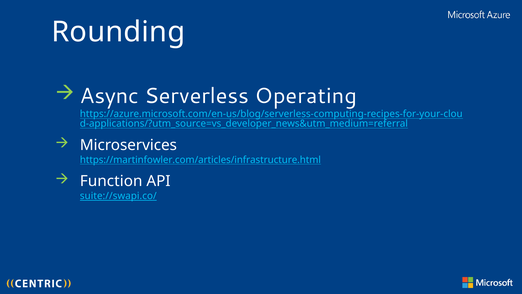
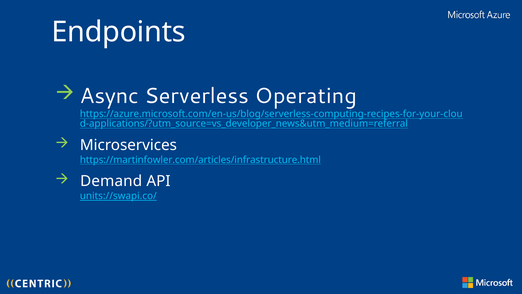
Rounding: Rounding -> Endpoints
Function: Function -> Demand
suite://swapi.co/: suite://swapi.co/ -> units://swapi.co/
